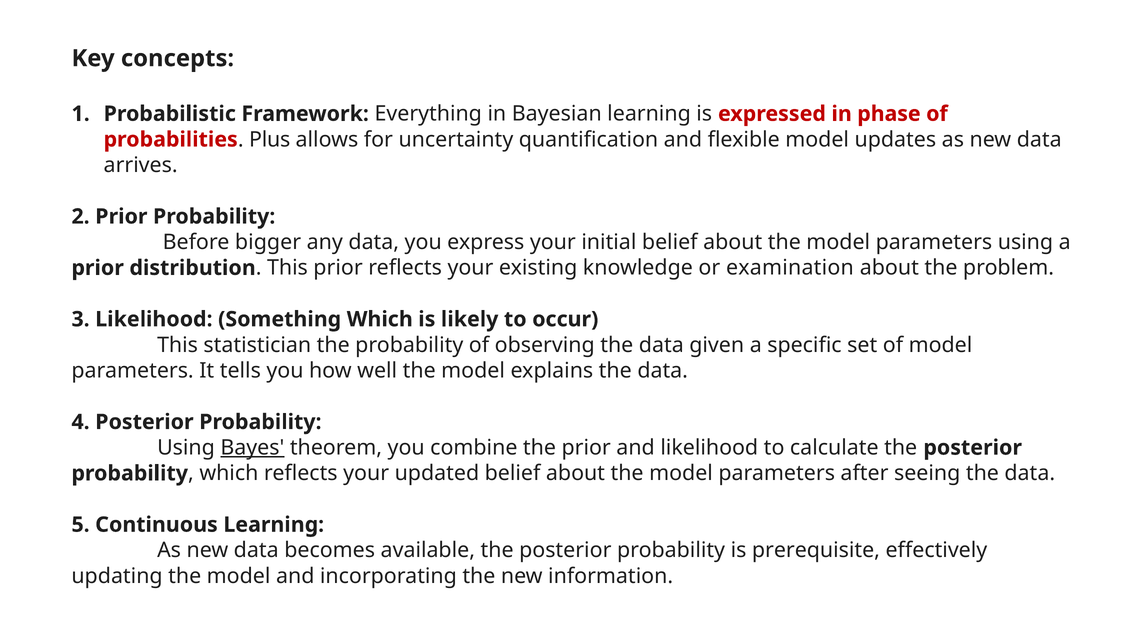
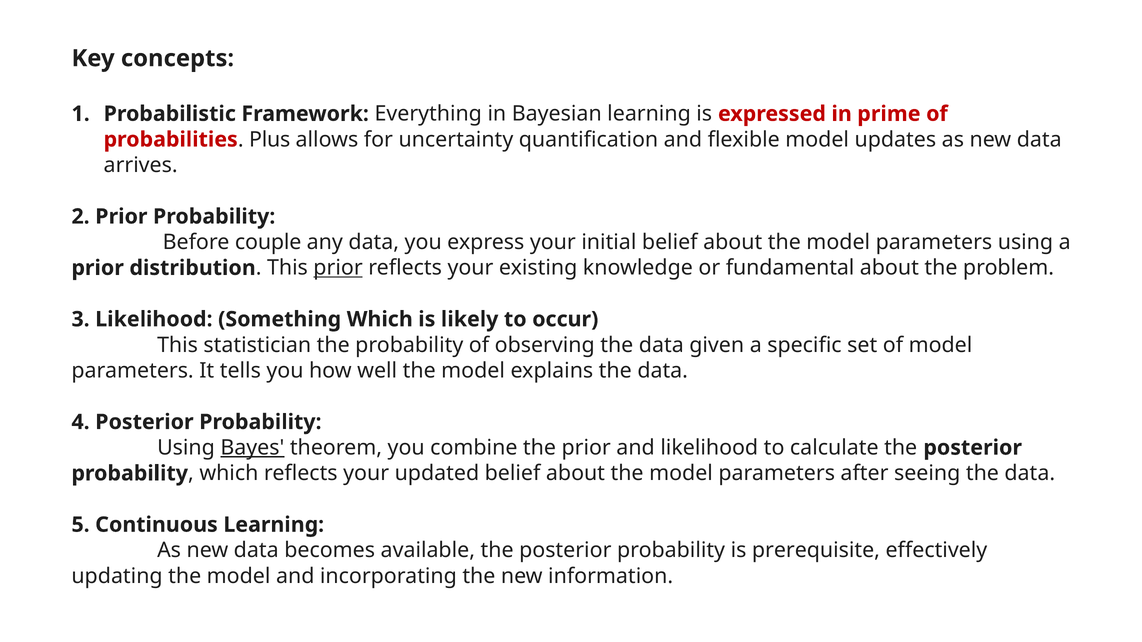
phase: phase -> prime
bigger: bigger -> couple
prior at (338, 268) underline: none -> present
examination: examination -> fundamental
